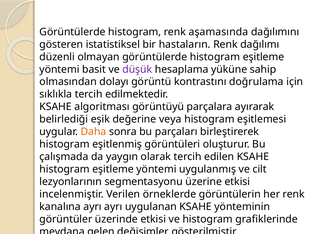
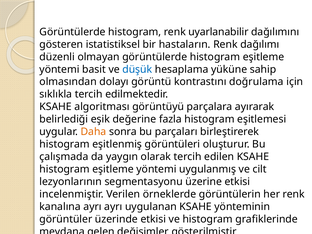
aşamasında: aşamasında -> uyarlanabilir
düşük colour: purple -> blue
veya: veya -> fazla
